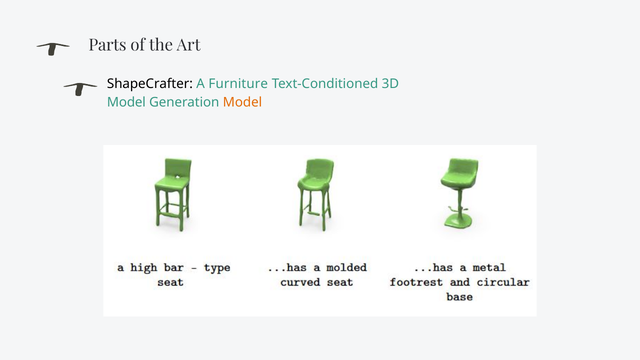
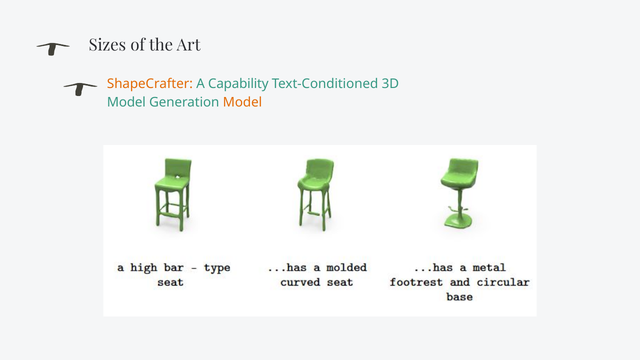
Parts: Parts -> Sizes
ShapeCrafter colour: black -> orange
Furniture: Furniture -> Capability
